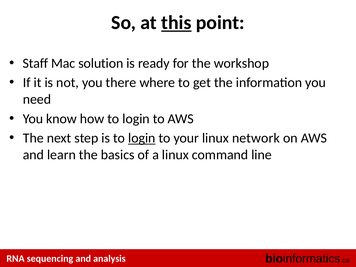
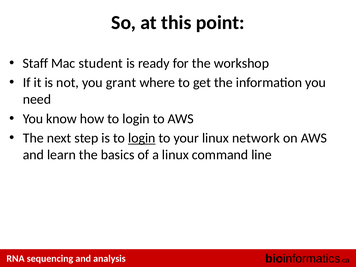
this underline: present -> none
solution: solution -> student
there: there -> grant
